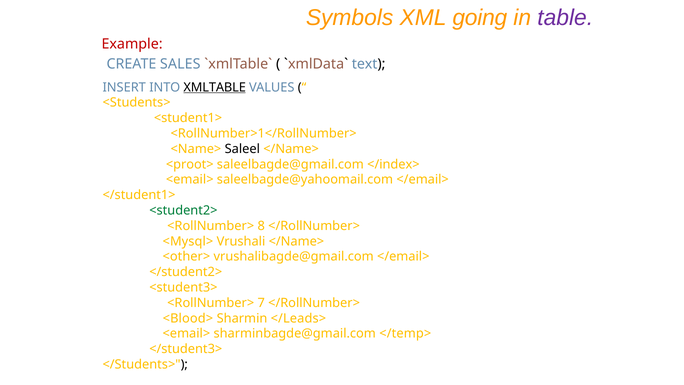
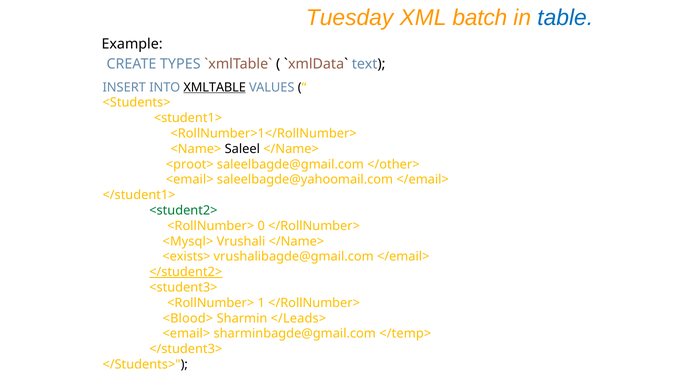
Symbols: Symbols -> Tuesday
going: going -> batch
table colour: purple -> blue
Example colour: red -> black
SALES: SALES -> TYPES
</index>: </index> -> </other>
8: 8 -> 0
<other>: <other> -> <exists>
</student2> underline: none -> present
7: 7 -> 1
